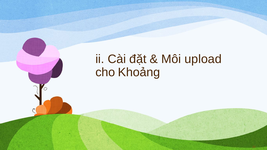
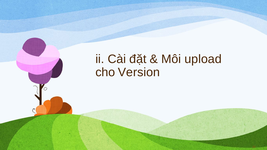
Khoảng: Khoảng -> Version
